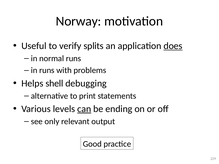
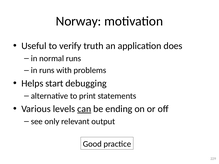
splits: splits -> truth
does underline: present -> none
shell: shell -> start
